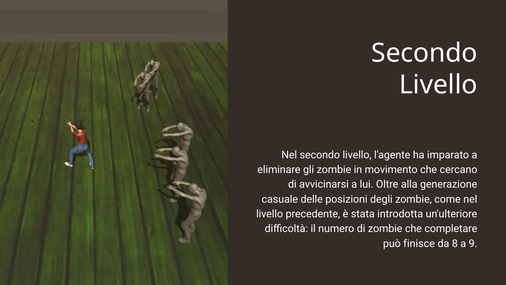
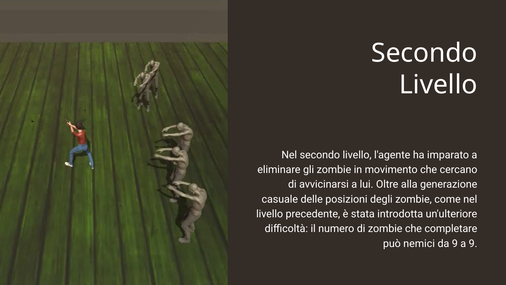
finisce: finisce -> nemici
da 8: 8 -> 9
